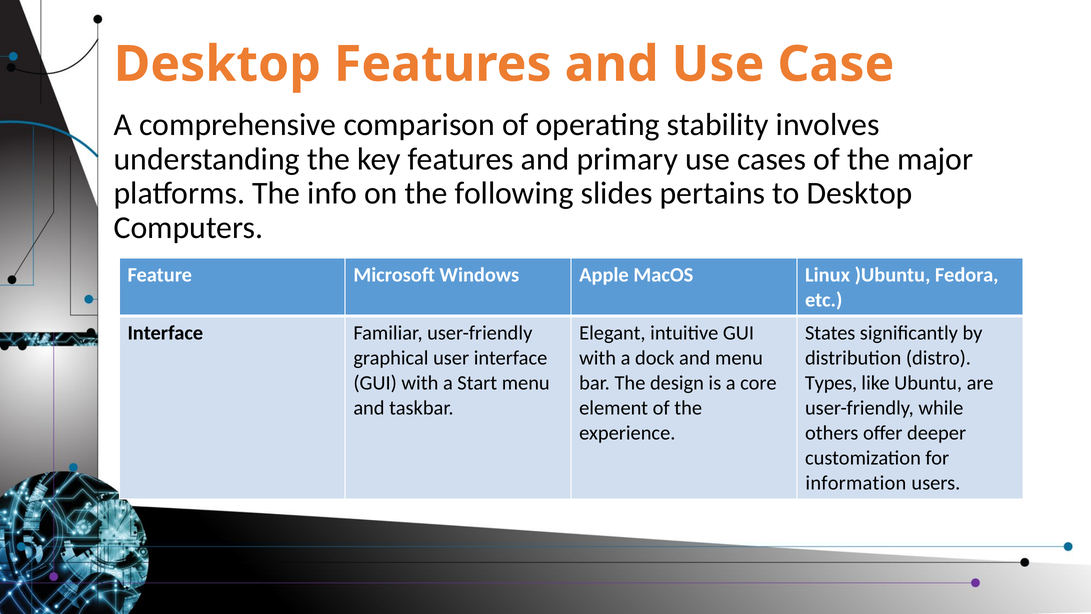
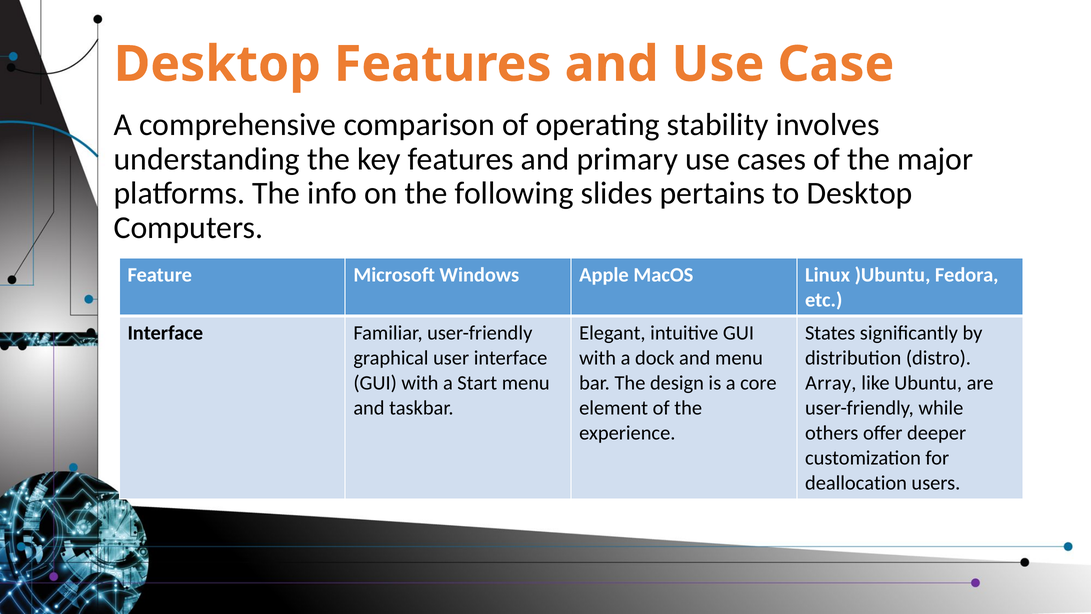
Types: Types -> Array
information: information -> deallocation
